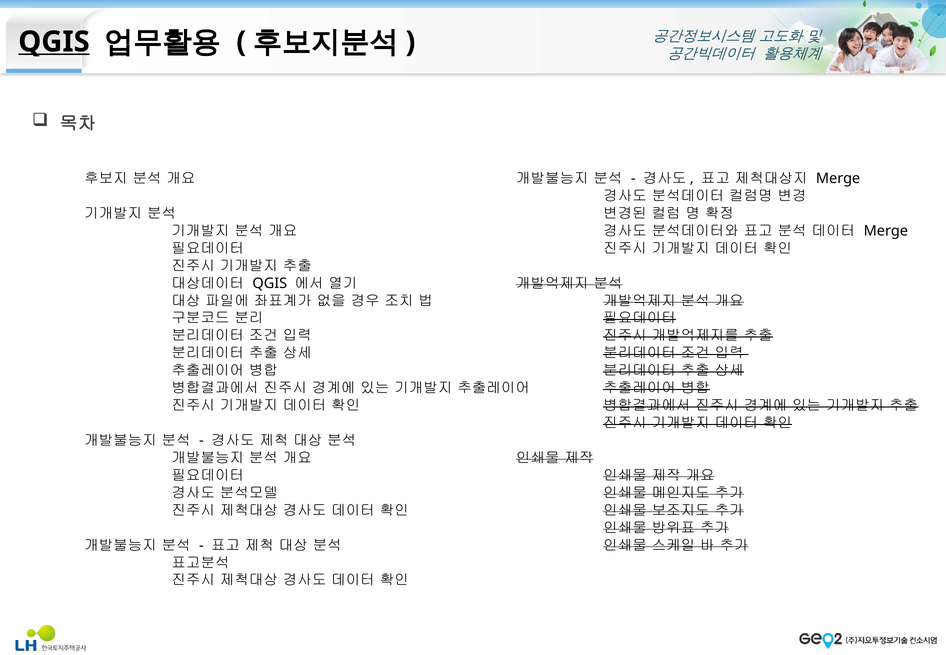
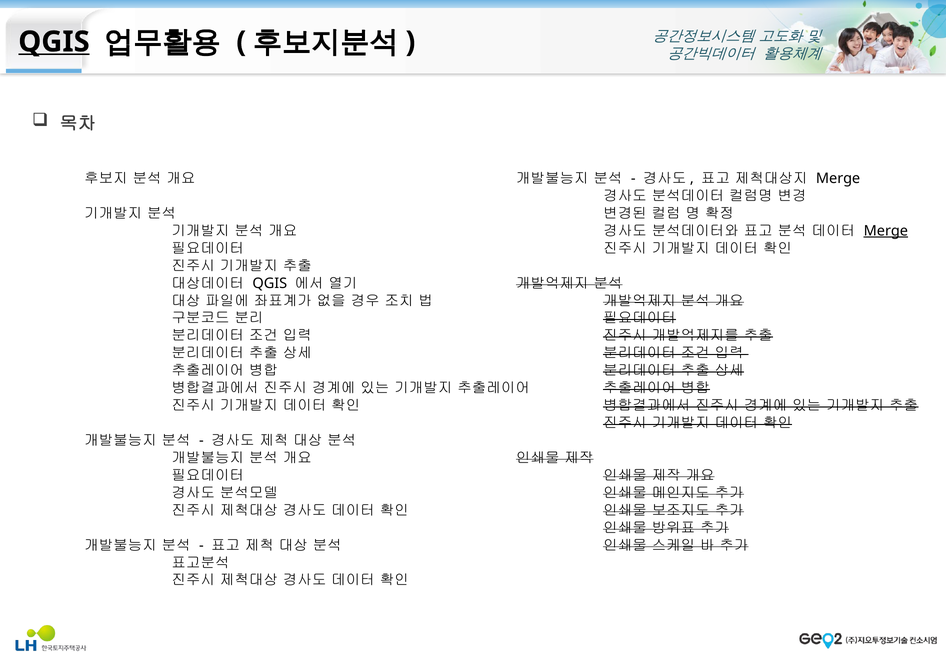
Merge at (886, 231) underline: none -> present
